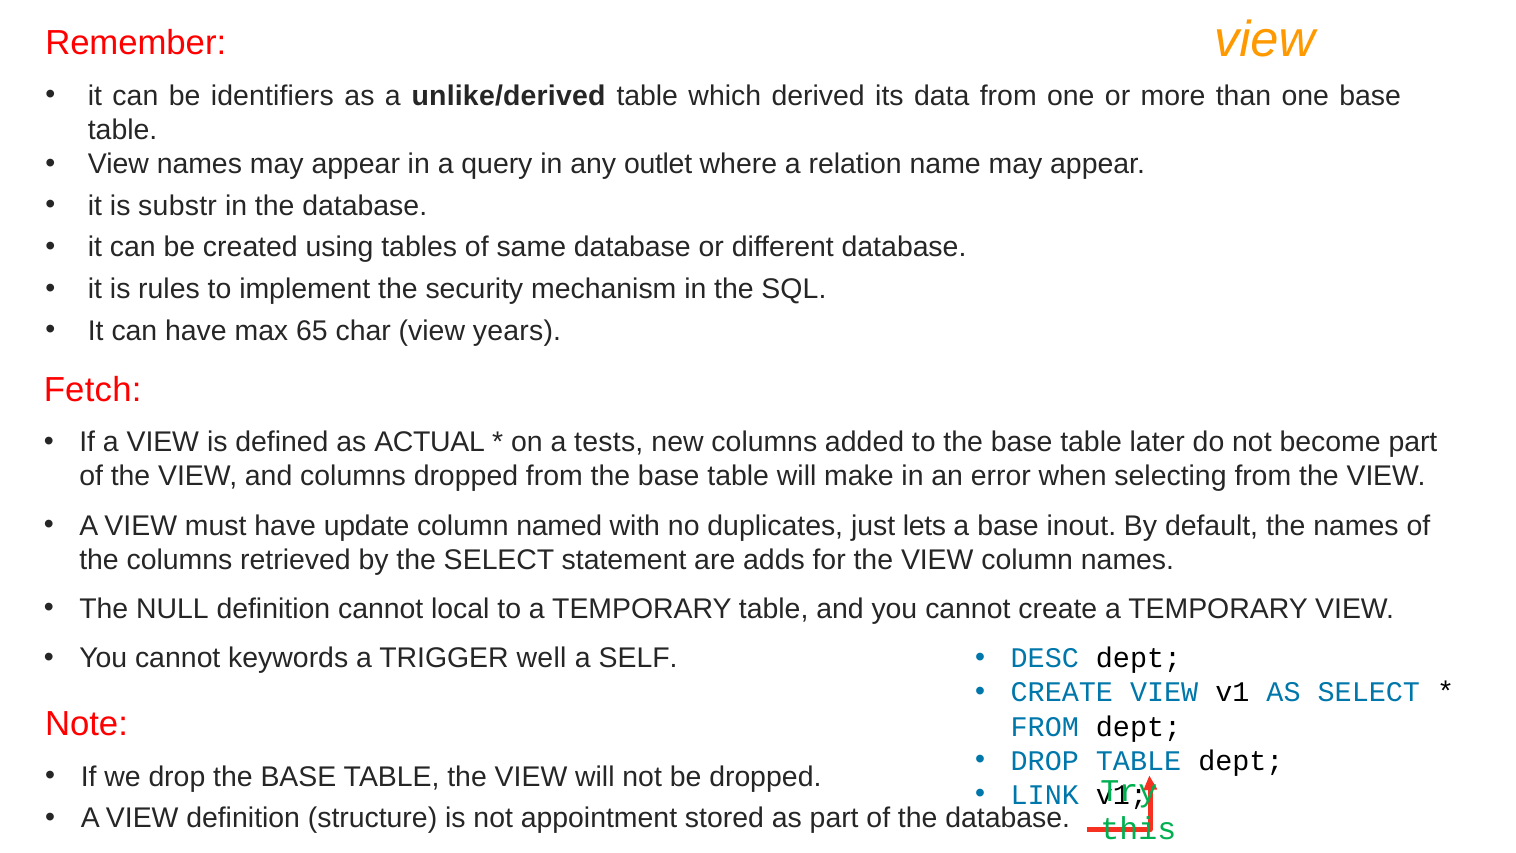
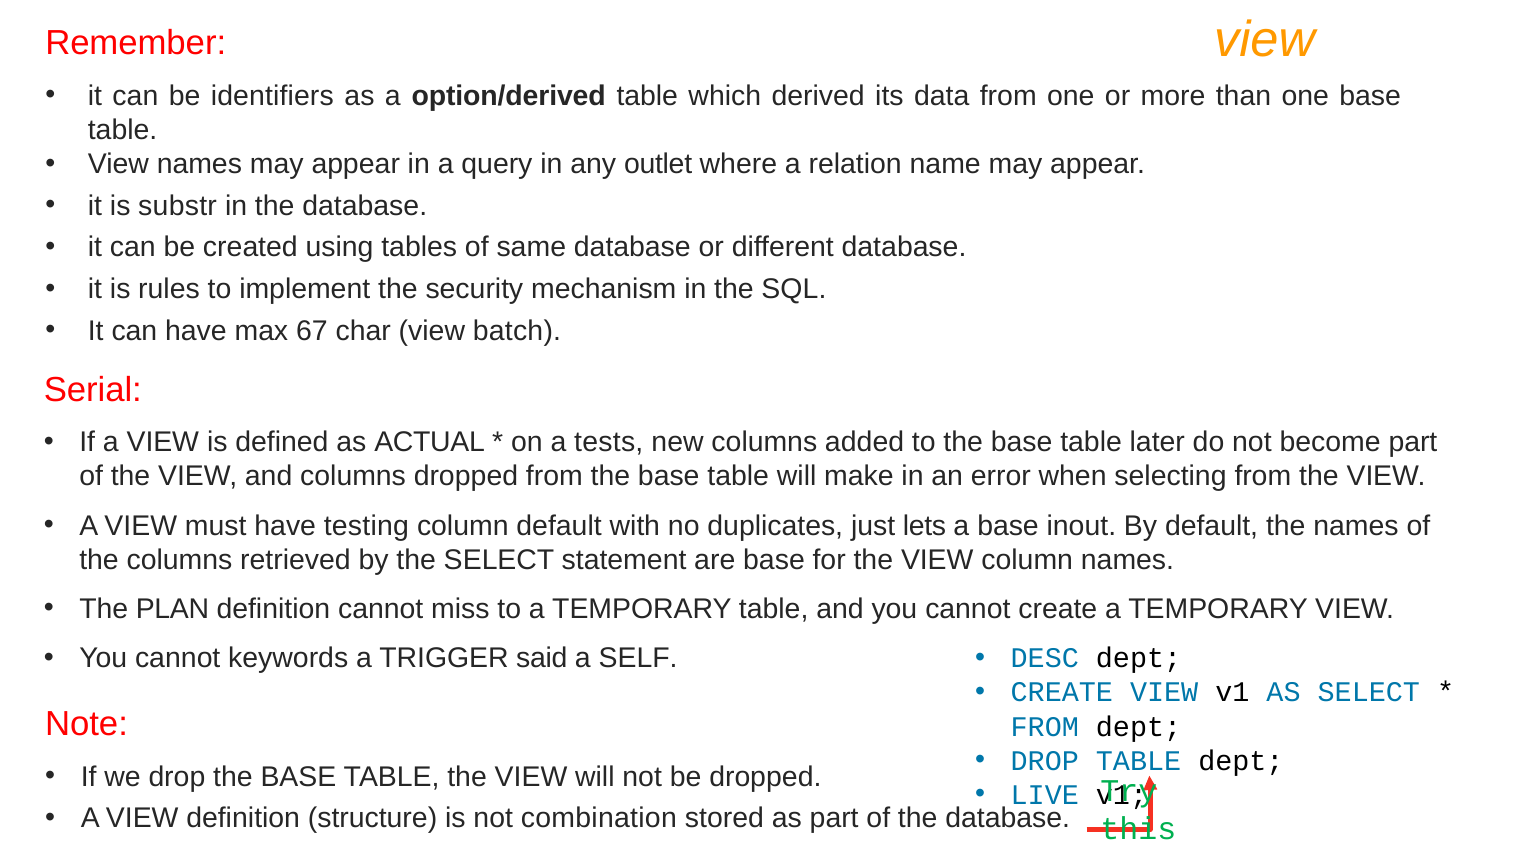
unlike/derived: unlike/derived -> option/derived
65: 65 -> 67
years: years -> batch
Fetch: Fetch -> Serial
update: update -> testing
column named: named -> default
are adds: adds -> base
NULL: NULL -> PLAN
local: local -> miss
well: well -> said
LINK: LINK -> LIVE
appointment: appointment -> combination
